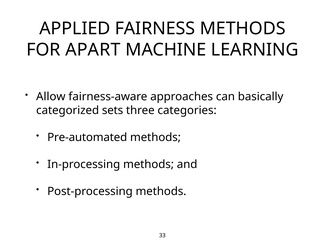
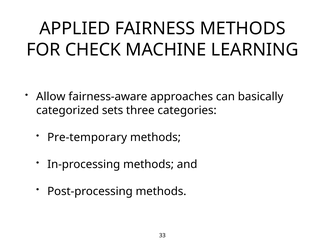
APART: APART -> CHECK
Pre-automated: Pre-automated -> Pre-temporary
